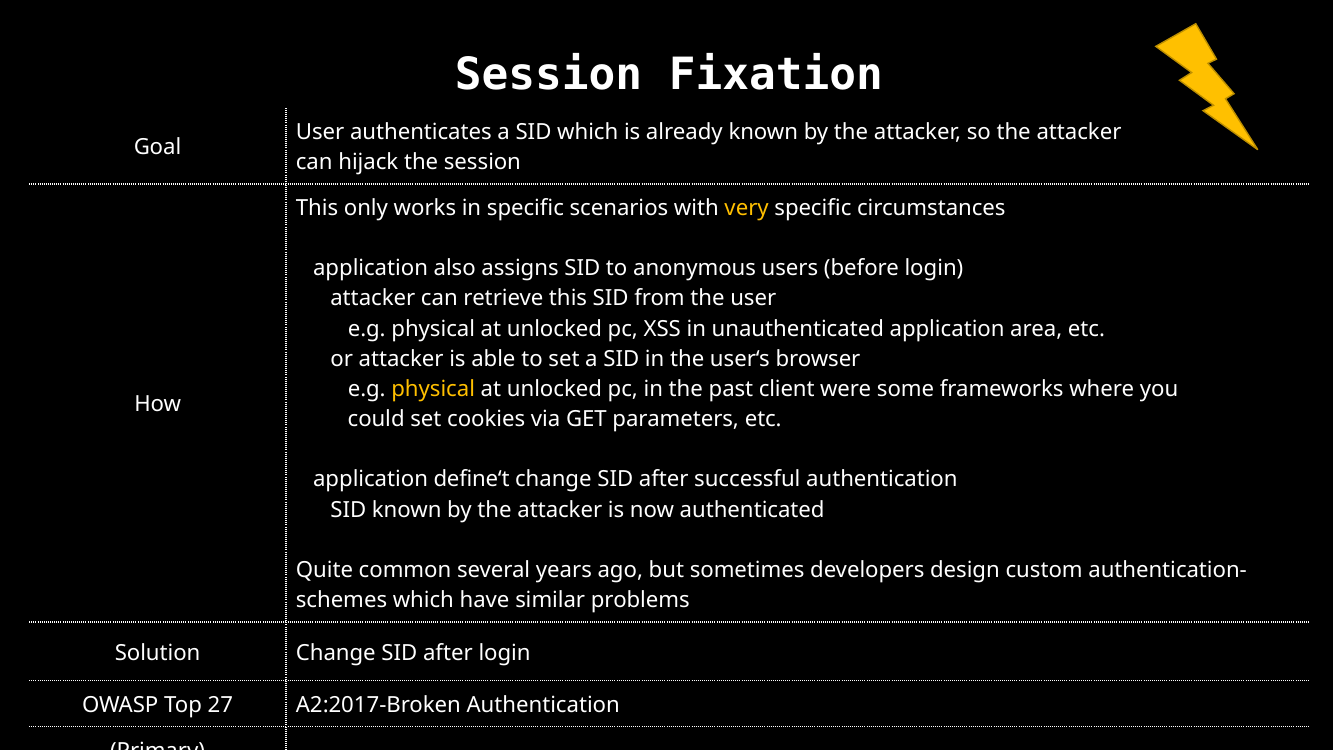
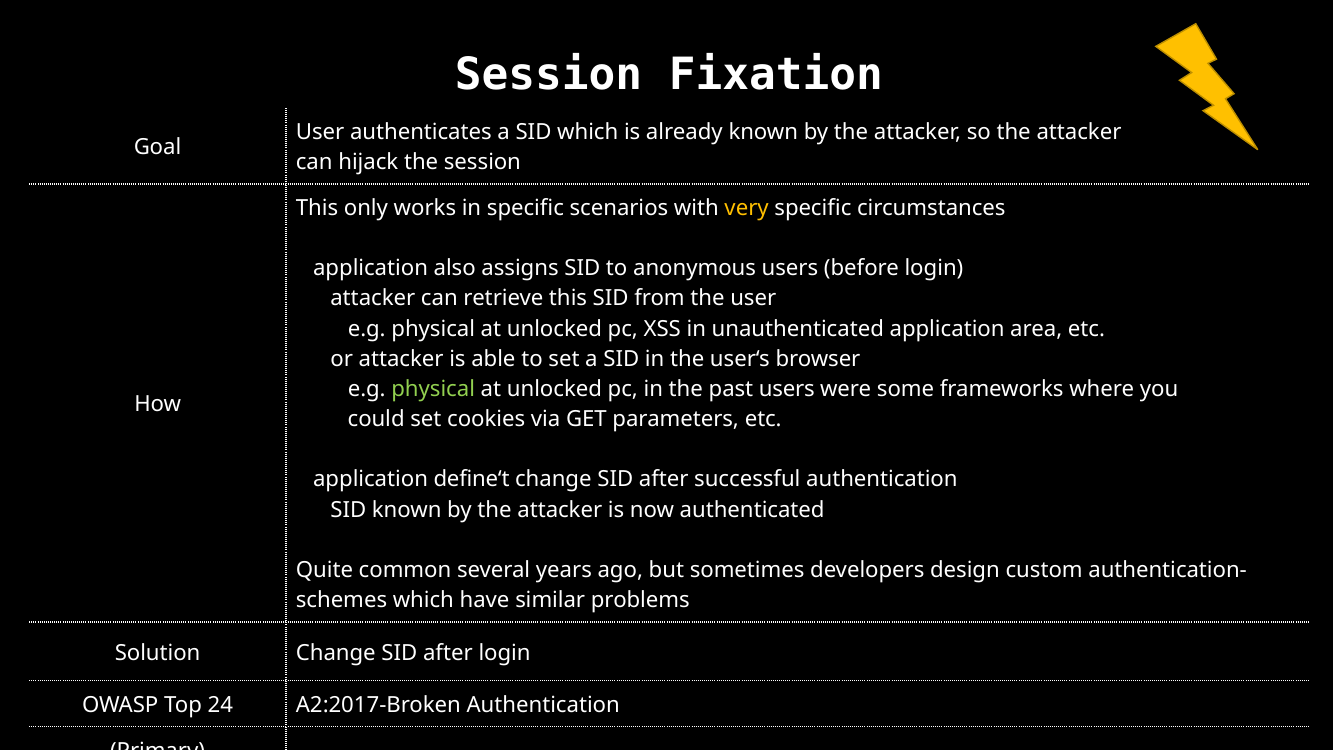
physical at (433, 389) colour: yellow -> light green
past client: client -> users
27: 27 -> 24
